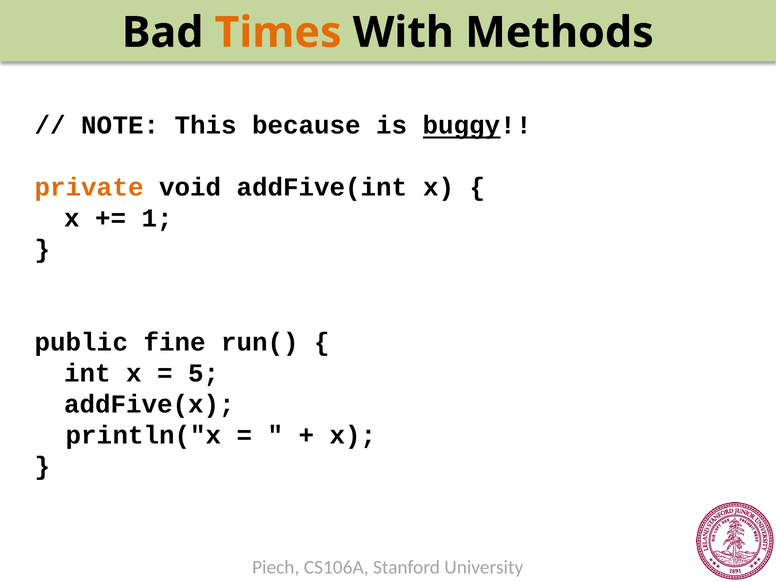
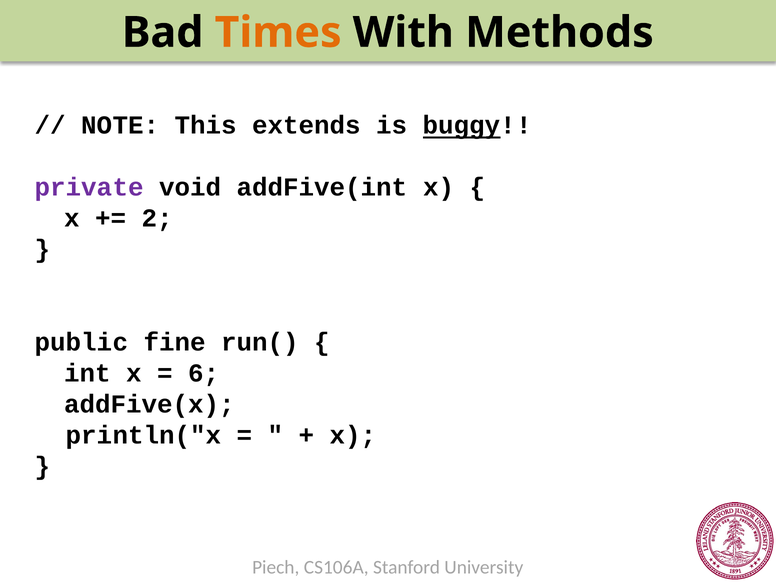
because: because -> extends
private colour: orange -> purple
1: 1 -> 2
5: 5 -> 6
